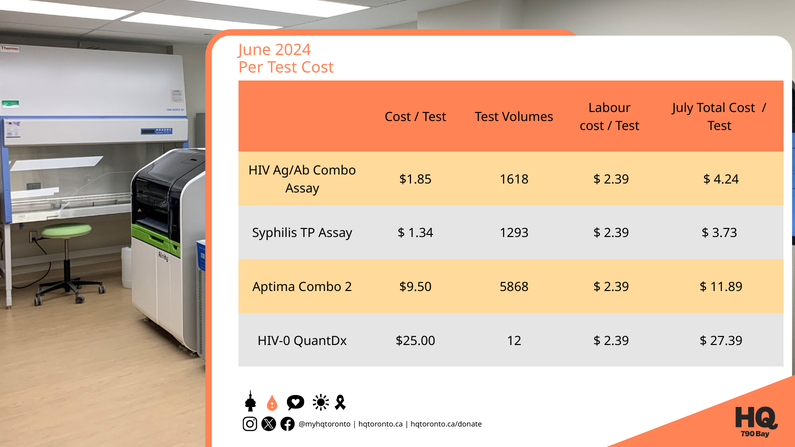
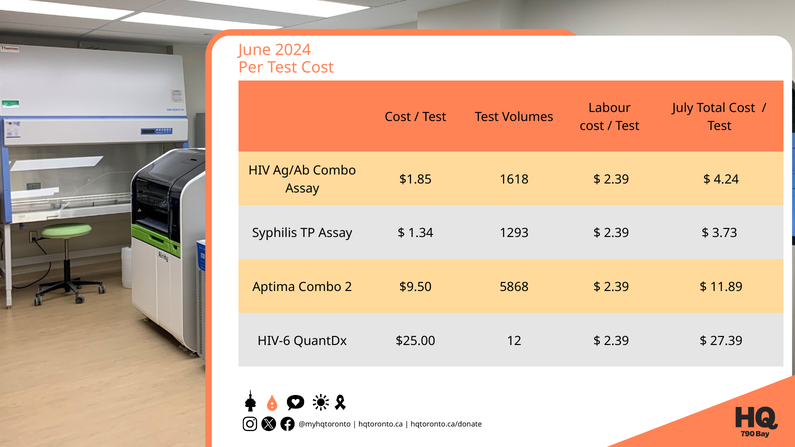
HIV-0: HIV-0 -> HIV-6
